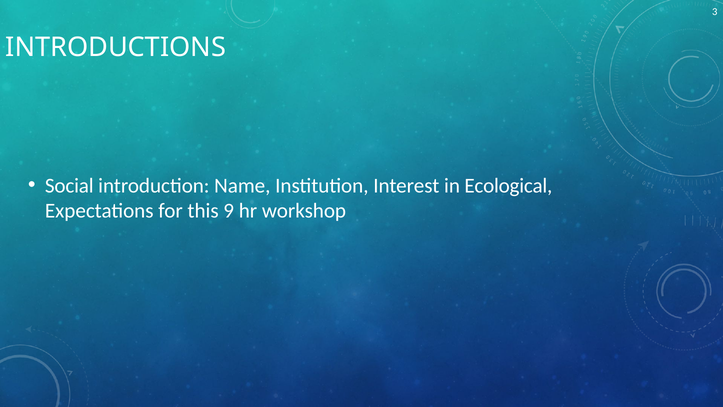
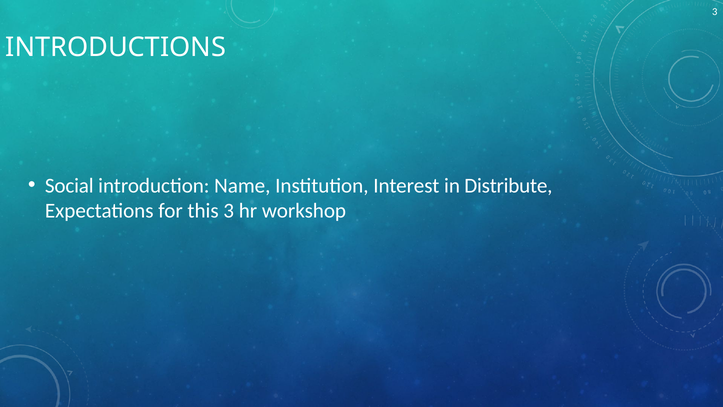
Ecological: Ecological -> Distribute
this 9: 9 -> 3
